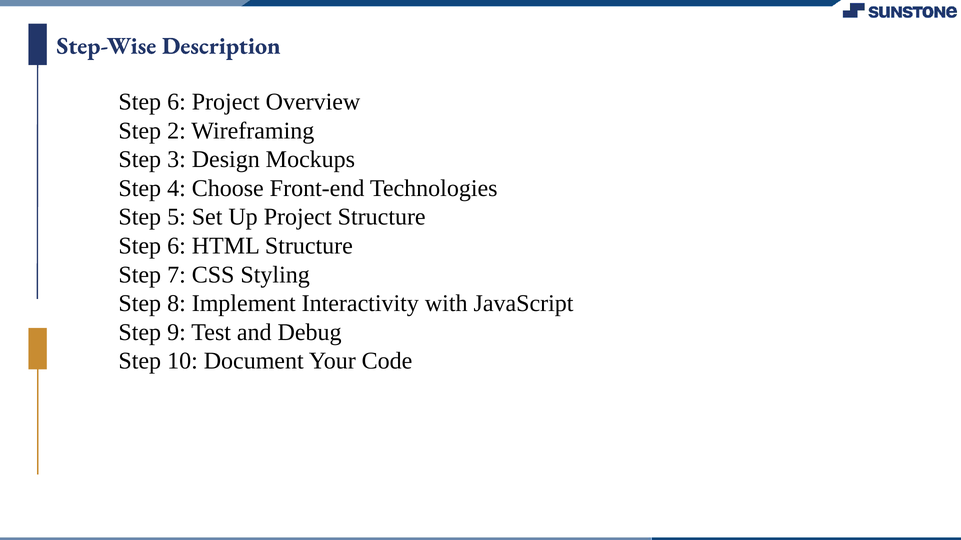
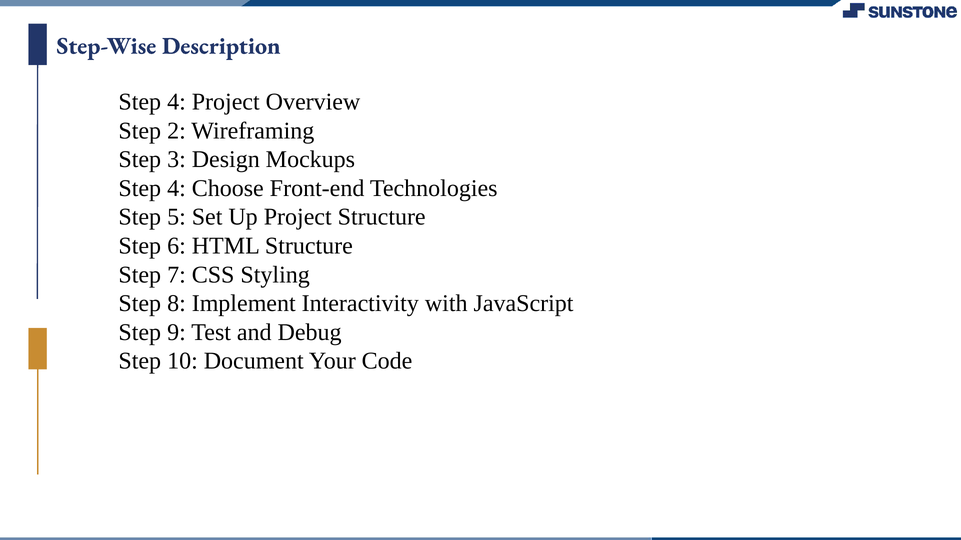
6 at (176, 102): 6 -> 4
